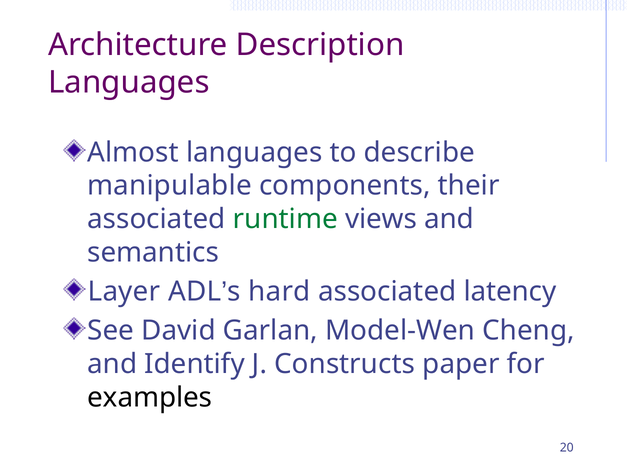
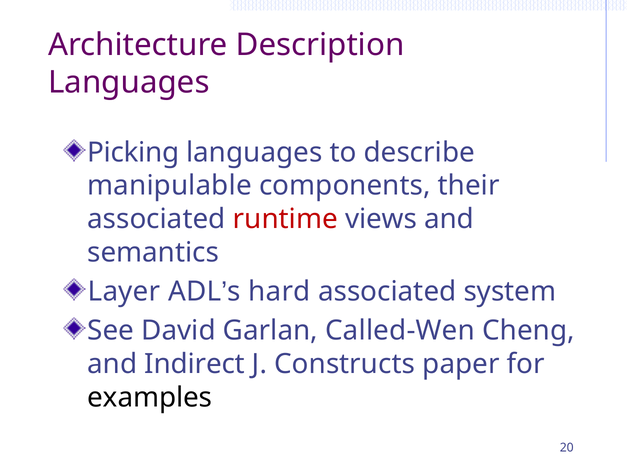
Almost: Almost -> Picking
runtime colour: green -> red
latency: latency -> system
Model-Wen: Model-Wen -> Called-Wen
Identify: Identify -> Indirect
